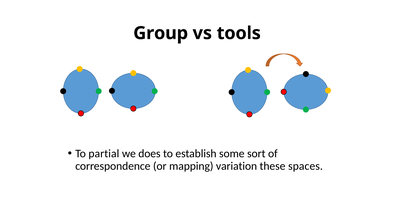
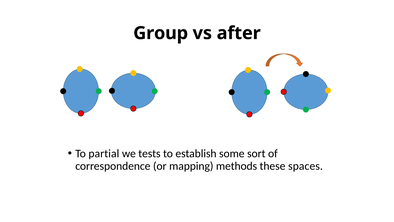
tools: tools -> after
does: does -> tests
variation: variation -> methods
